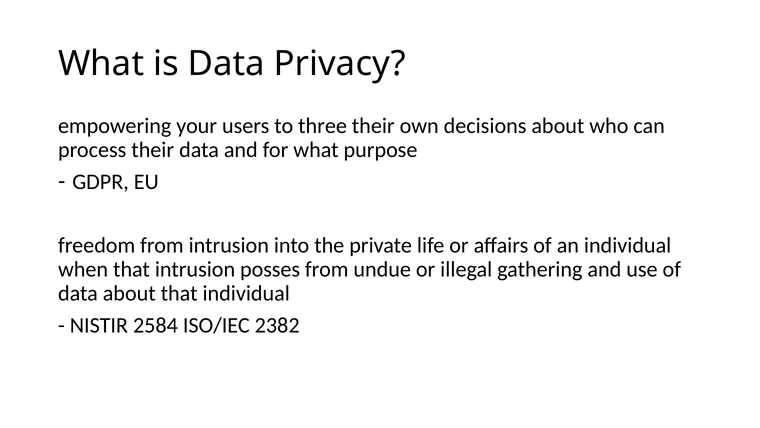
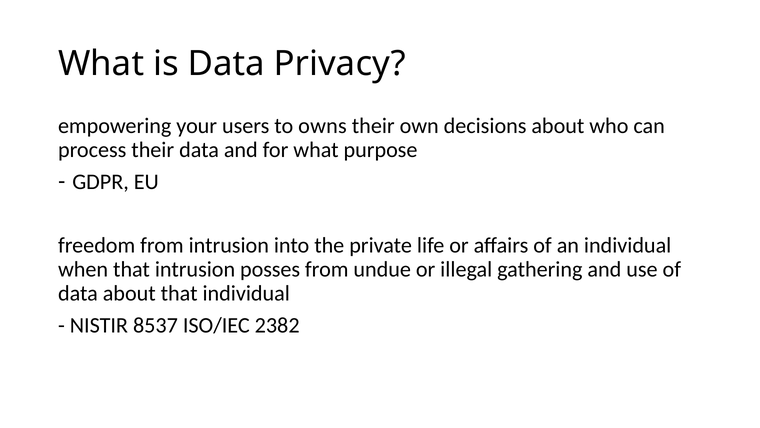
three: three -> owns
2584: 2584 -> 8537
